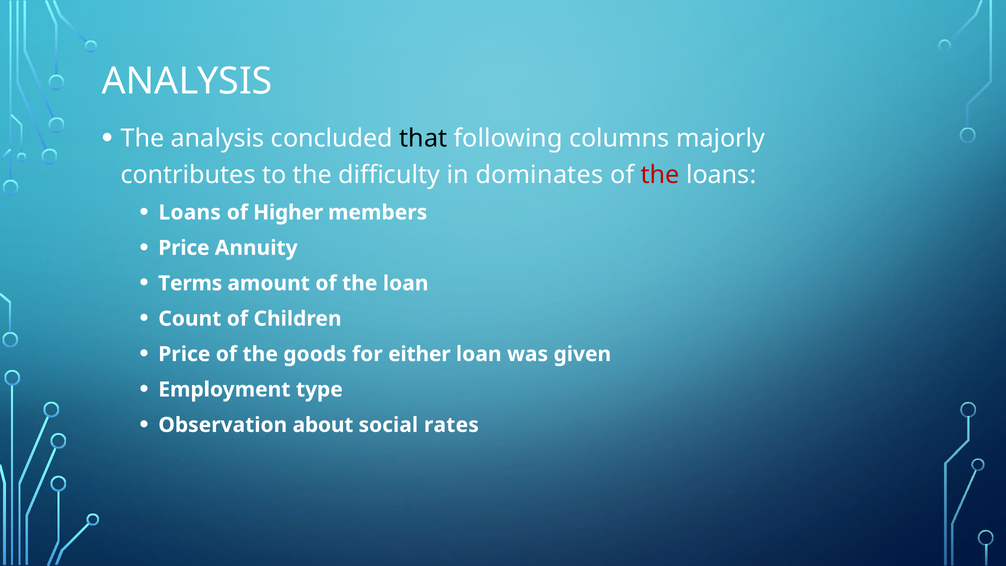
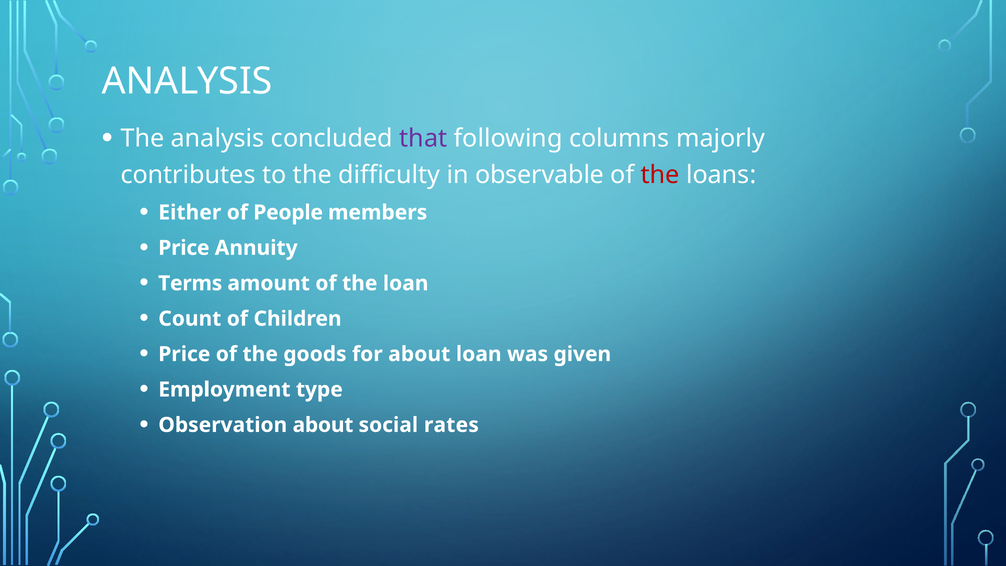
that colour: black -> purple
dominates: dominates -> observable
Loans at (190, 212): Loans -> Either
Higher: Higher -> People
for either: either -> about
